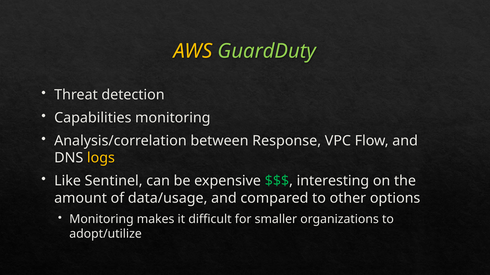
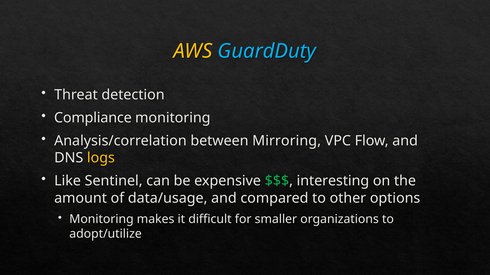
GuardDuty colour: light green -> light blue
Capabilities: Capabilities -> Compliance
Response: Response -> Mirroring
